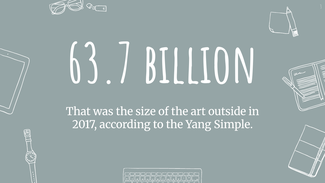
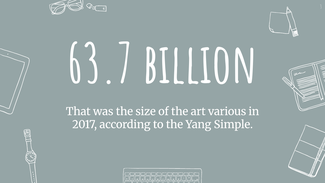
outside: outside -> various
